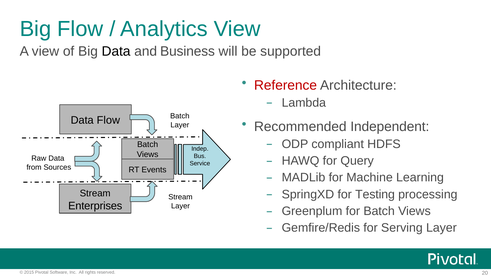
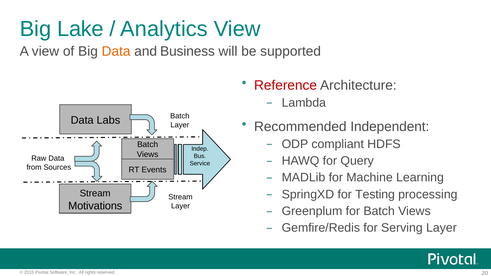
Big Flow: Flow -> Lake
Data at (116, 51) colour: black -> orange
Data Flow: Flow -> Labs
Enterprises: Enterprises -> Motivations
